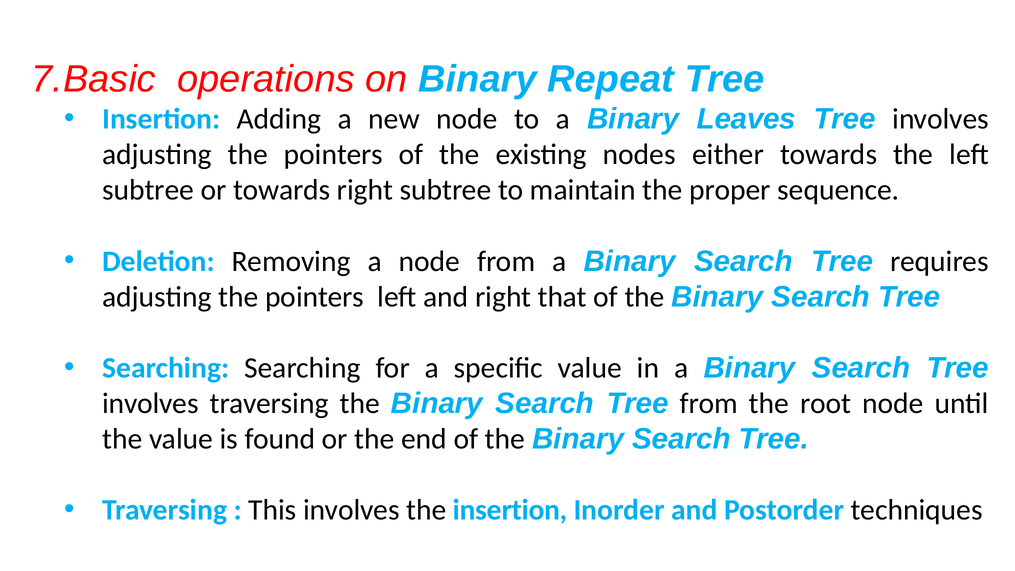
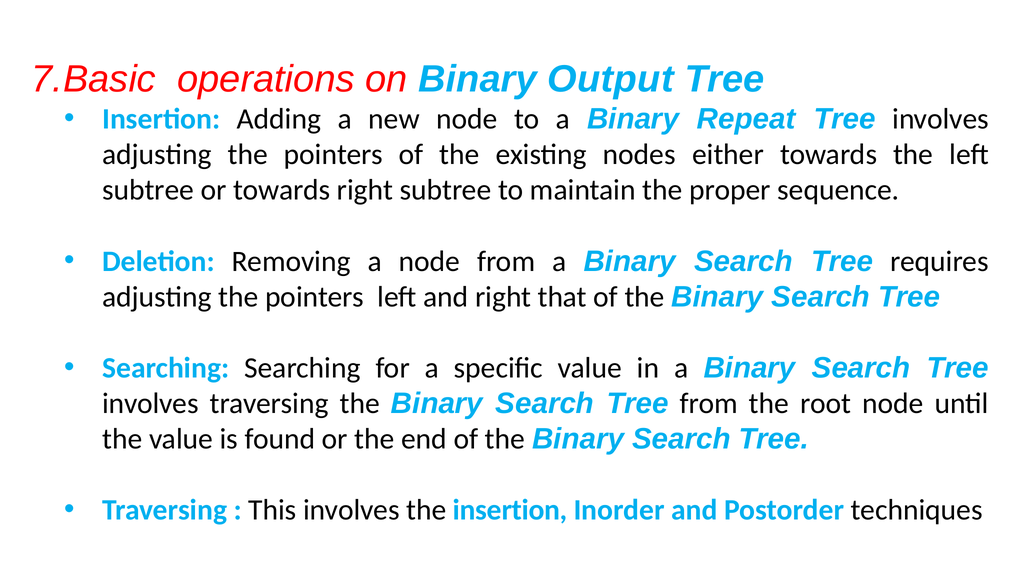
Repeat: Repeat -> Output
Leaves: Leaves -> Repeat
